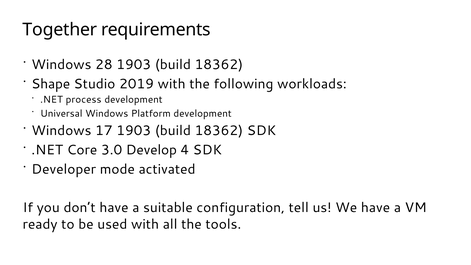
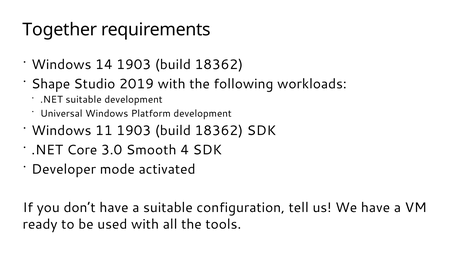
28: 28 -> 14
.NET process: process -> suitable
17: 17 -> 11
Develop: Develop -> Smooth
